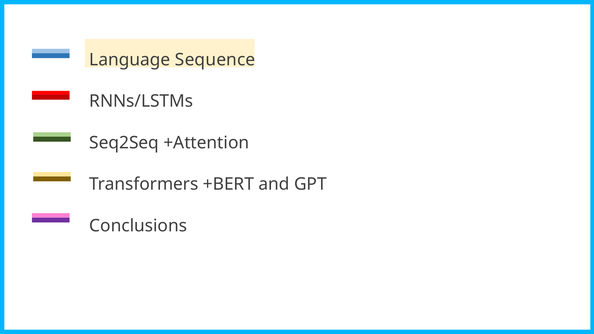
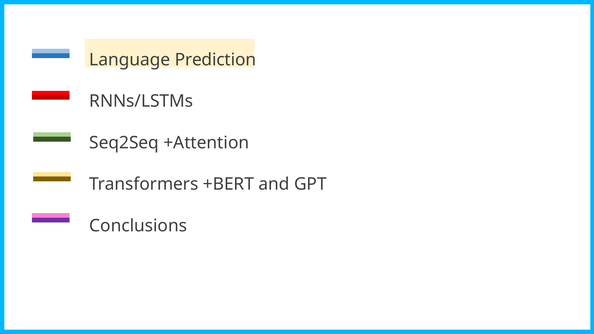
Sequence: Sequence -> Prediction
